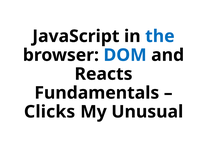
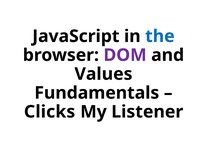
DOM colour: blue -> purple
Reacts: Reacts -> Values
Unusual: Unusual -> Listener
